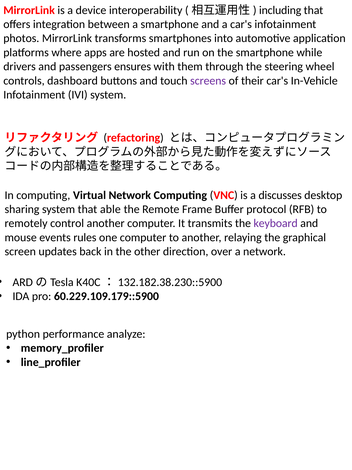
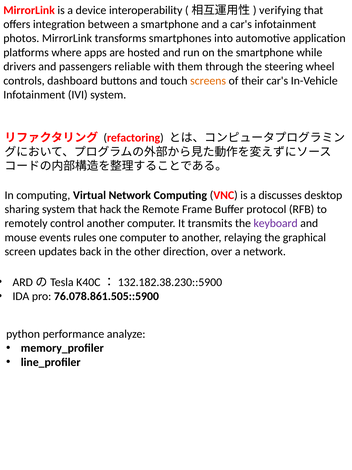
including: including -> verifying
ensures: ensures -> reliable
screens colour: purple -> orange
able: able -> hack
60.229.109.179::5900: 60.229.109.179::5900 -> 76.078.861.505::5900
